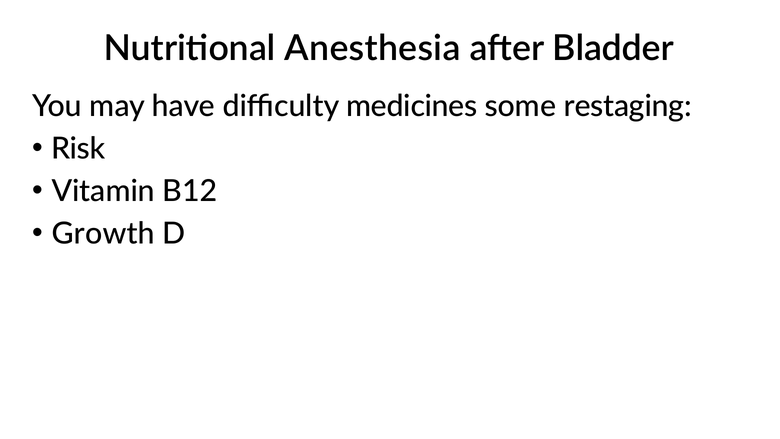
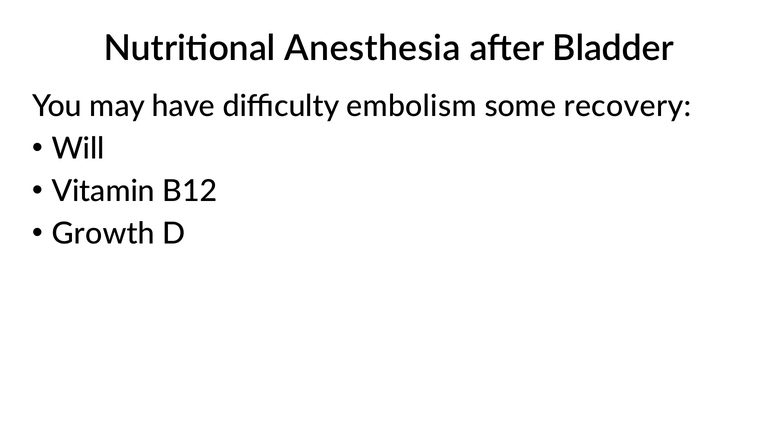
medicines: medicines -> embolism
restaging: restaging -> recovery
Risk: Risk -> Will
